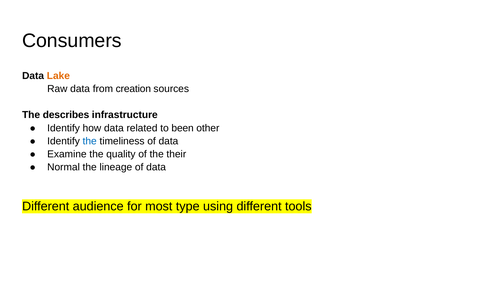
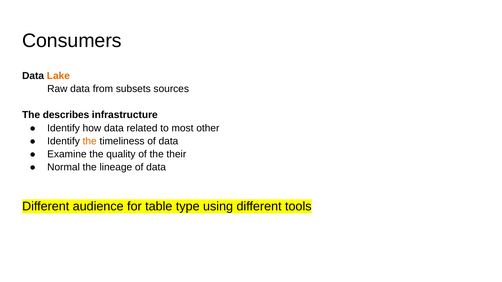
creation: creation -> subsets
been: been -> most
the at (90, 141) colour: blue -> orange
most: most -> table
